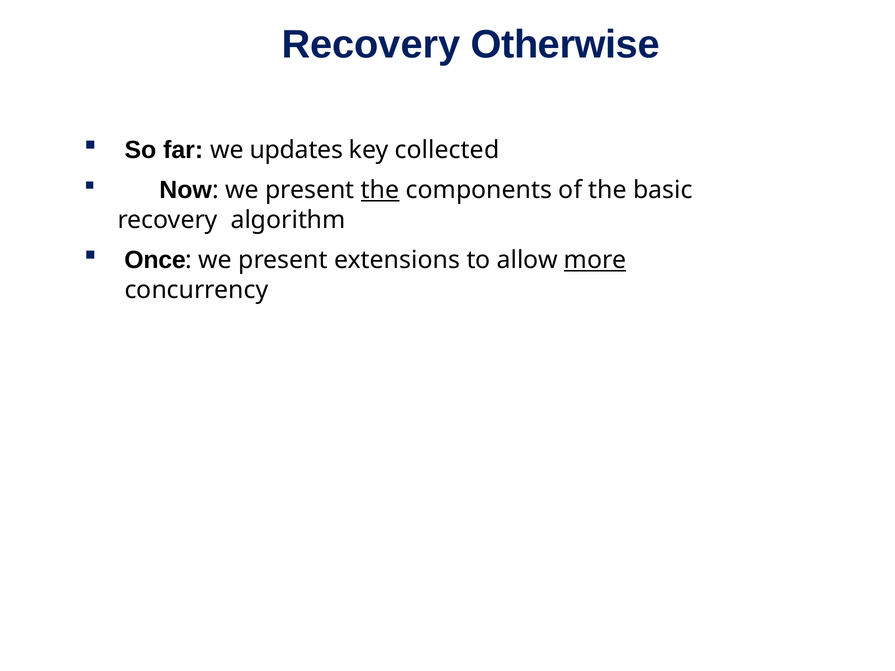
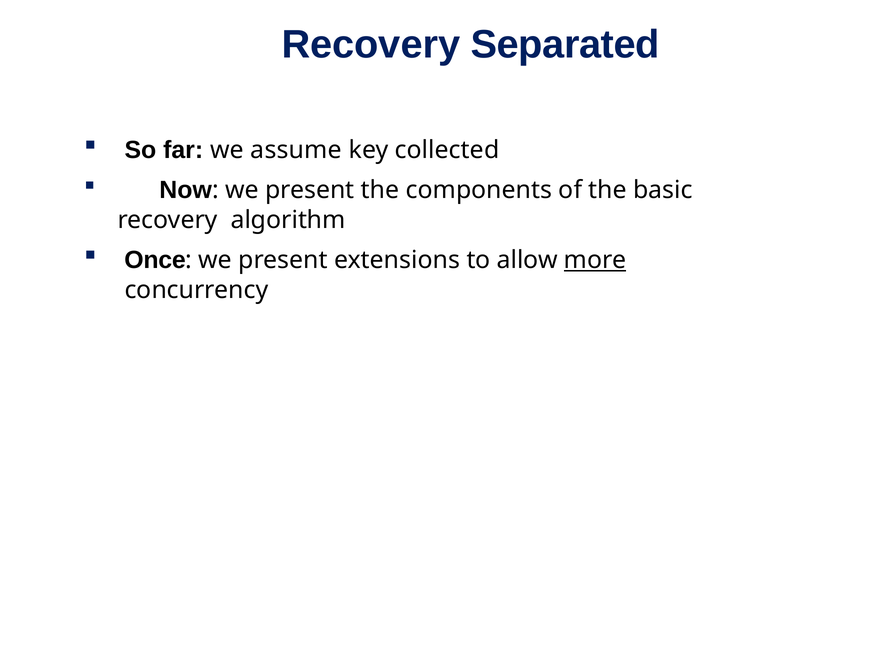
Otherwise: Otherwise -> Separated
updates: updates -> assume
the at (380, 190) underline: present -> none
